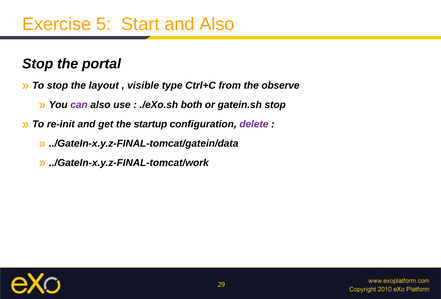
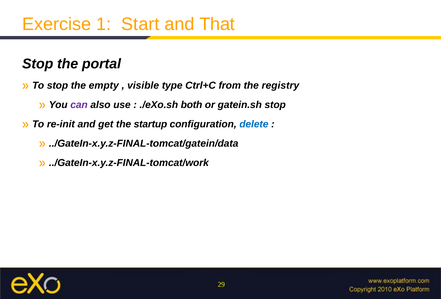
5: 5 -> 1
and Also: Also -> That
layout: layout -> empty
observe: observe -> registry
delete colour: purple -> blue
